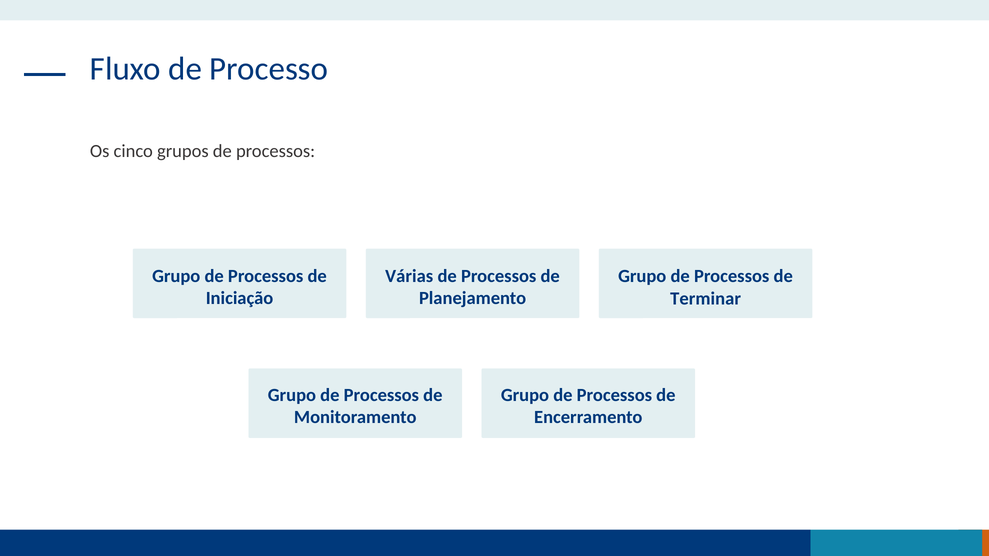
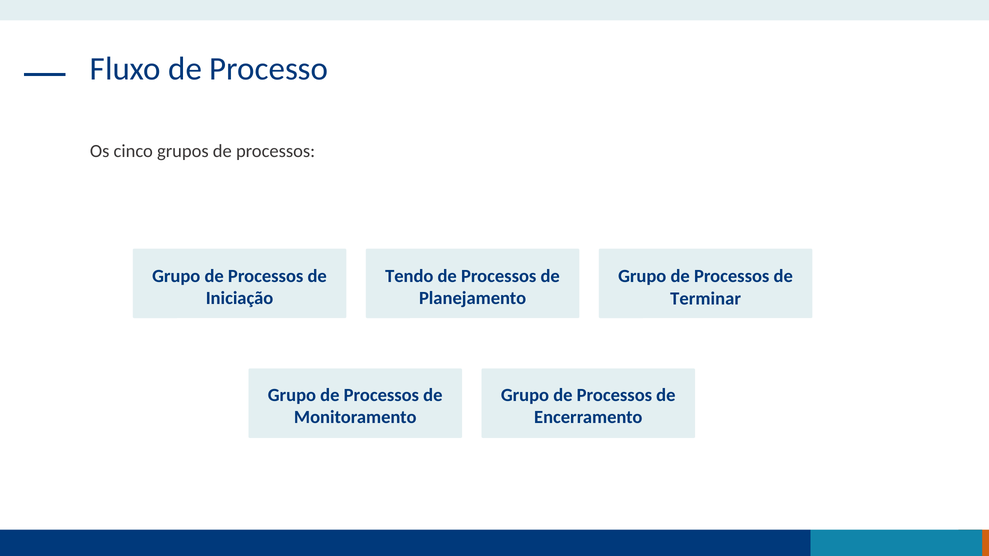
Várias: Várias -> Tendo
